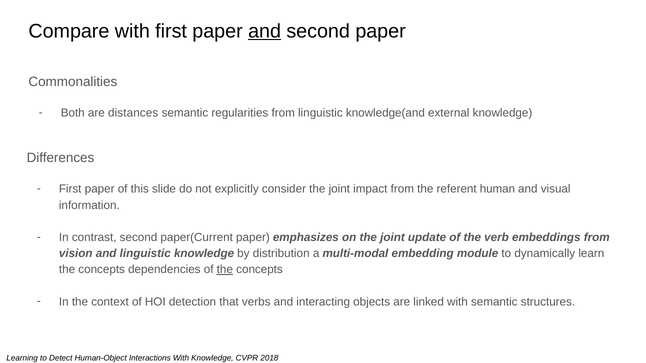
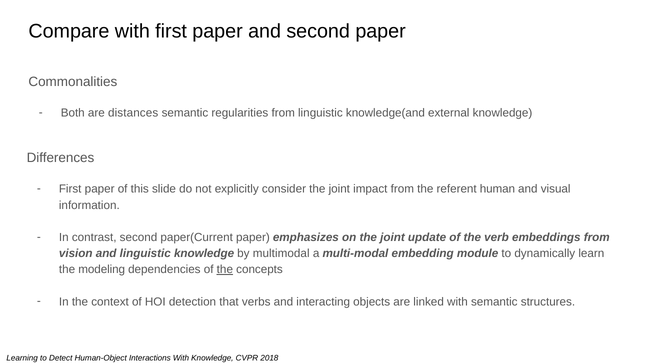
and at (265, 31) underline: present -> none
distribution: distribution -> multimodal
concepts at (102, 270): concepts -> modeling
